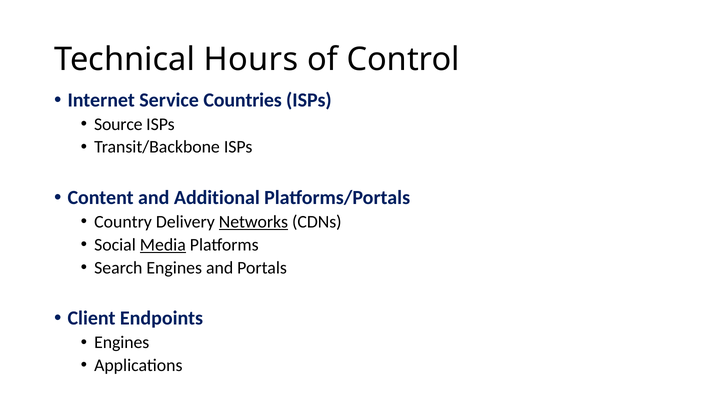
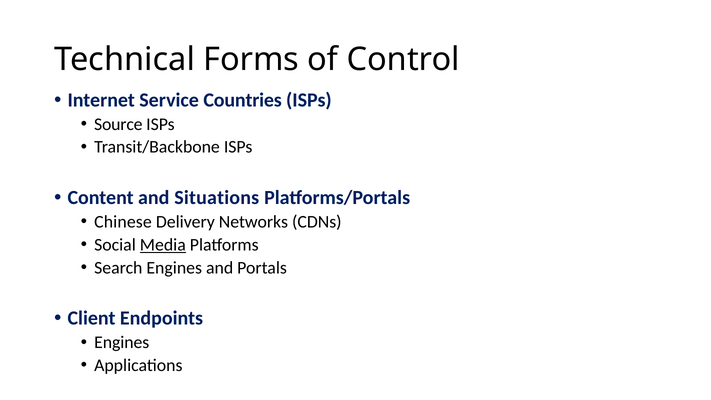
Hours: Hours -> Forms
Additional: Additional -> Situations
Country: Country -> Chinese
Networks underline: present -> none
